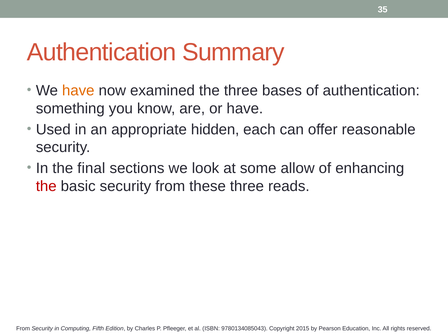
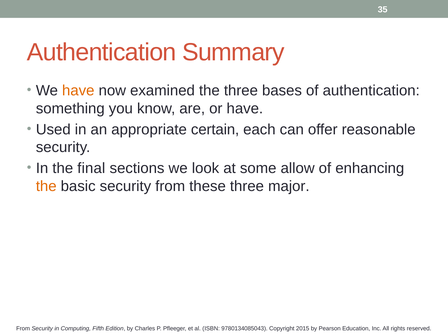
hidden: hidden -> certain
the at (46, 186) colour: red -> orange
reads: reads -> major
